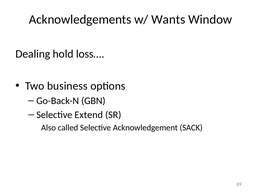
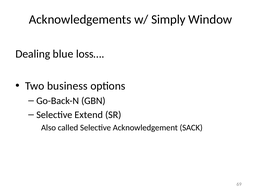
Wants: Wants -> Simply
hold: hold -> blue
